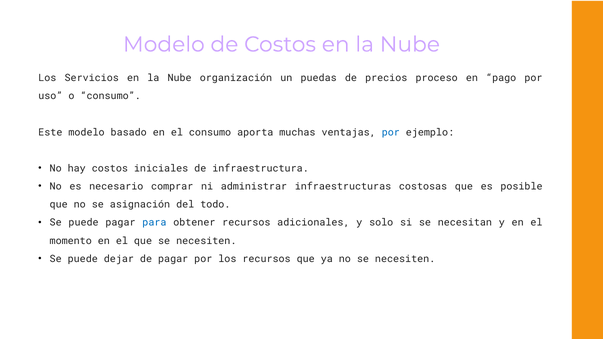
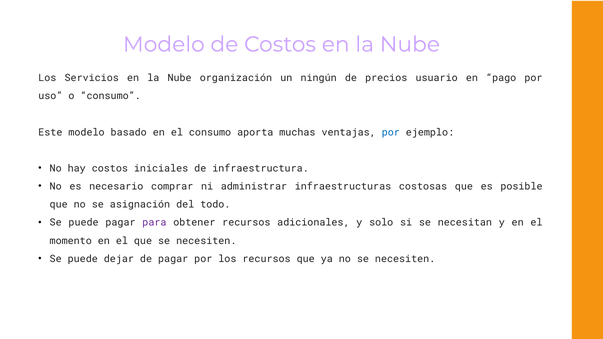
puedas: puedas -> ningún
proceso: proceso -> usuario
para colour: blue -> purple
